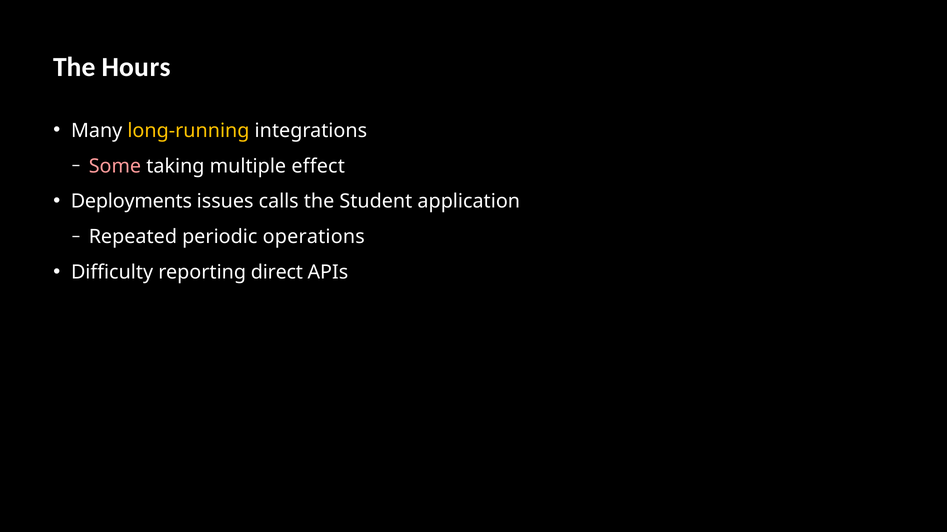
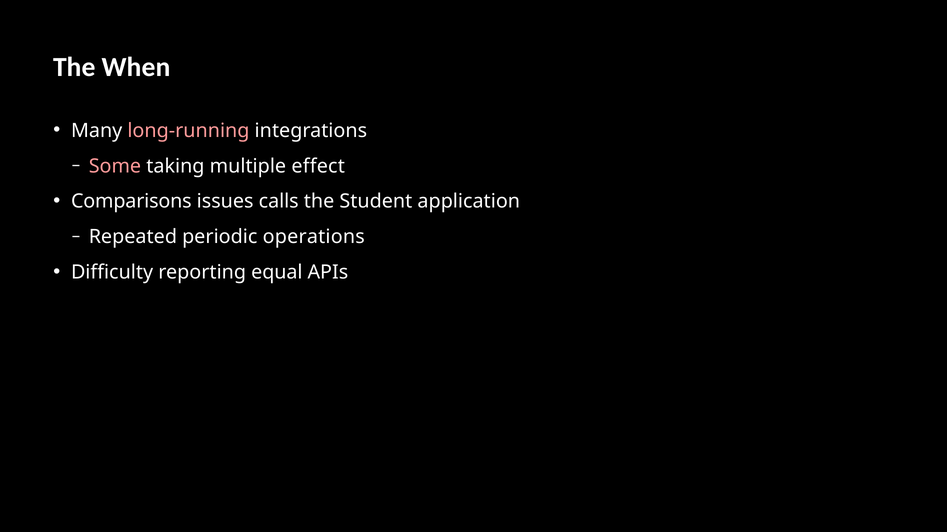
Hours: Hours -> When
long-running colour: yellow -> pink
Deployments: Deployments -> Comparisons
direct: direct -> equal
